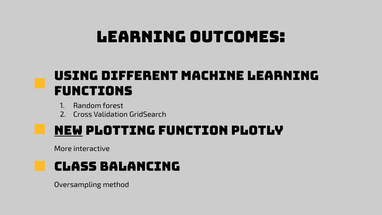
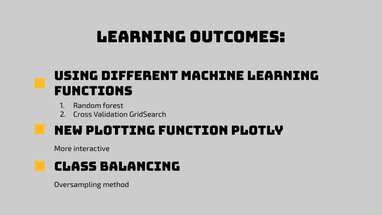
New underline: present -> none
